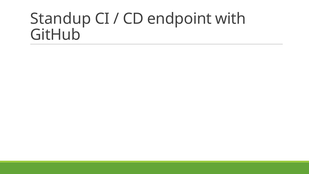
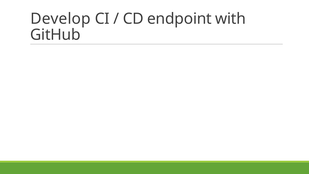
Standup: Standup -> Develop
